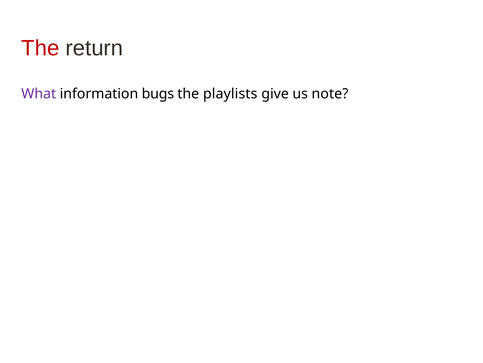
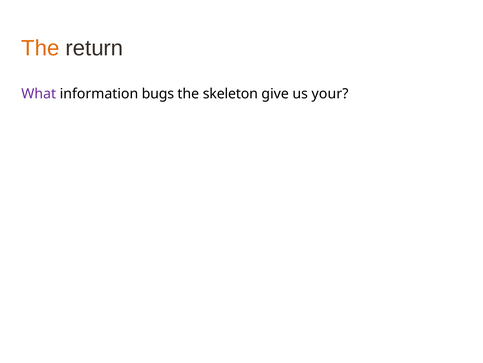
The at (40, 48) colour: red -> orange
playlists: playlists -> skeleton
note: note -> your
